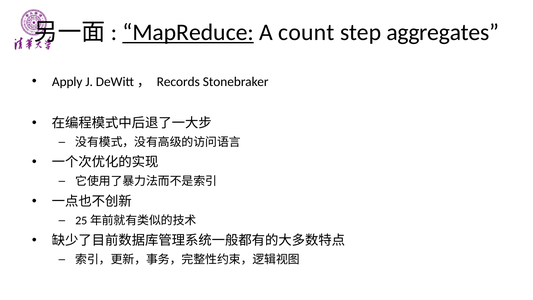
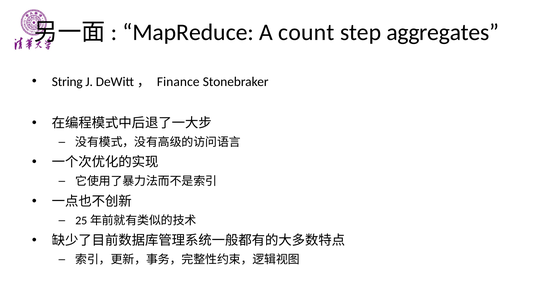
MapReduce underline: present -> none
Apply: Apply -> String
Records: Records -> Finance
